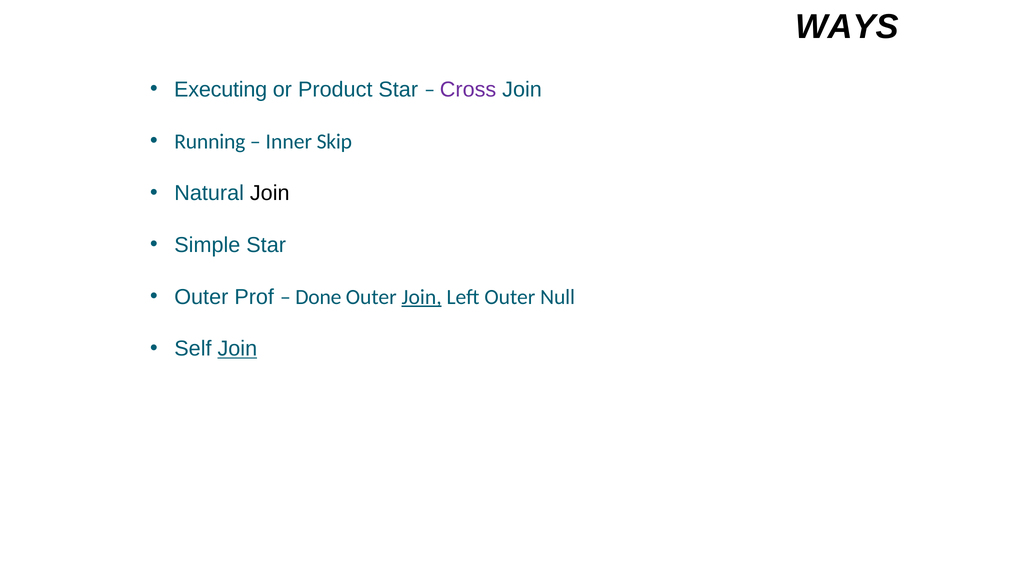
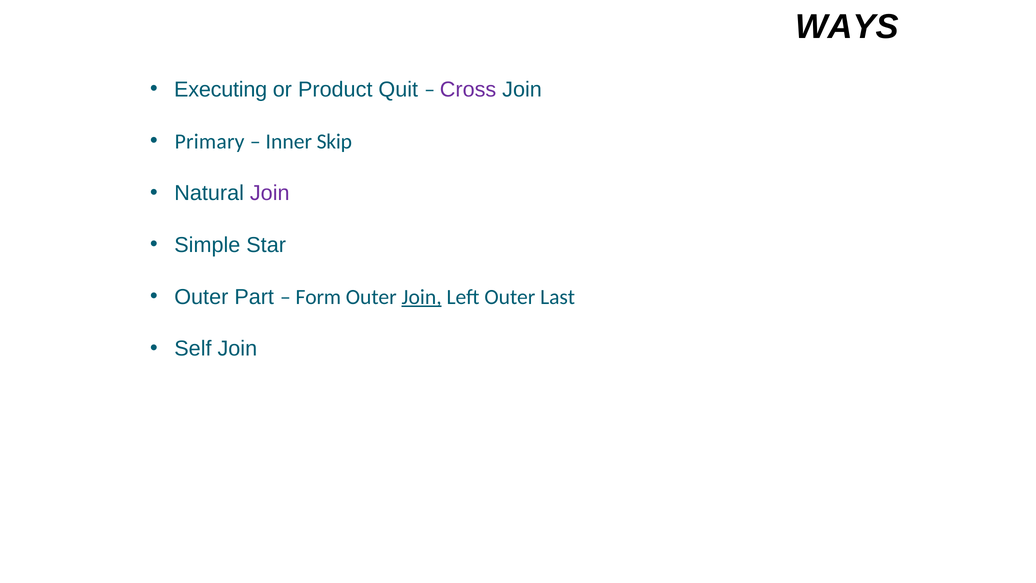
Product Star: Star -> Quit
Running: Running -> Primary
Join at (270, 193) colour: black -> purple
Prof: Prof -> Part
Done: Done -> Form
Null: Null -> Last
Join at (237, 349) underline: present -> none
